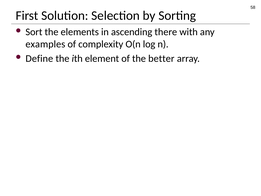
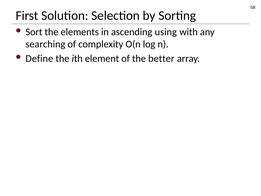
there: there -> using
examples: examples -> searching
